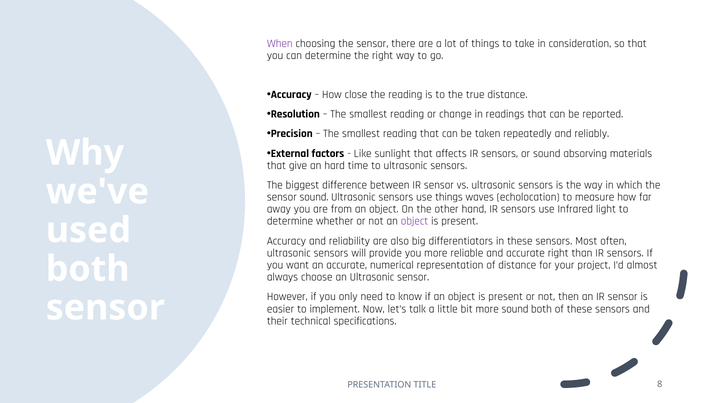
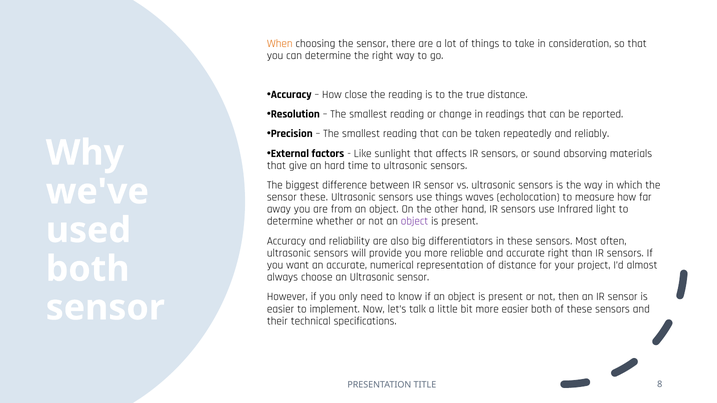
When colour: purple -> orange
sensor sound: sound -> these
more sound: sound -> easier
